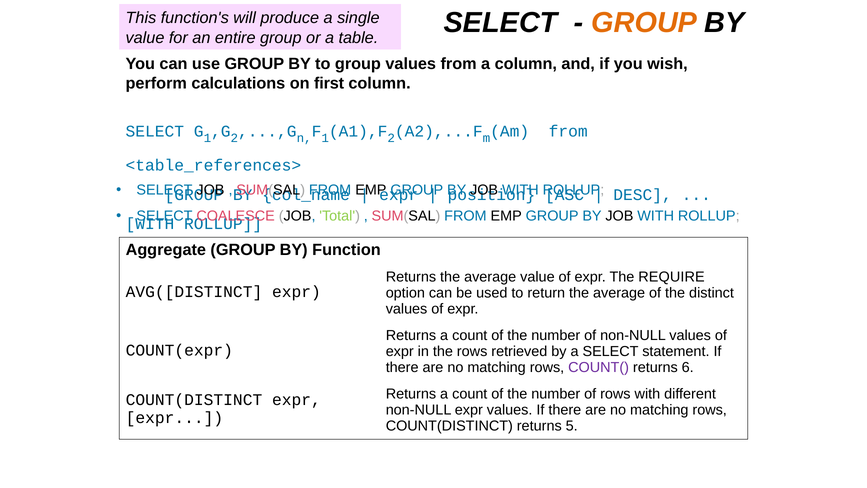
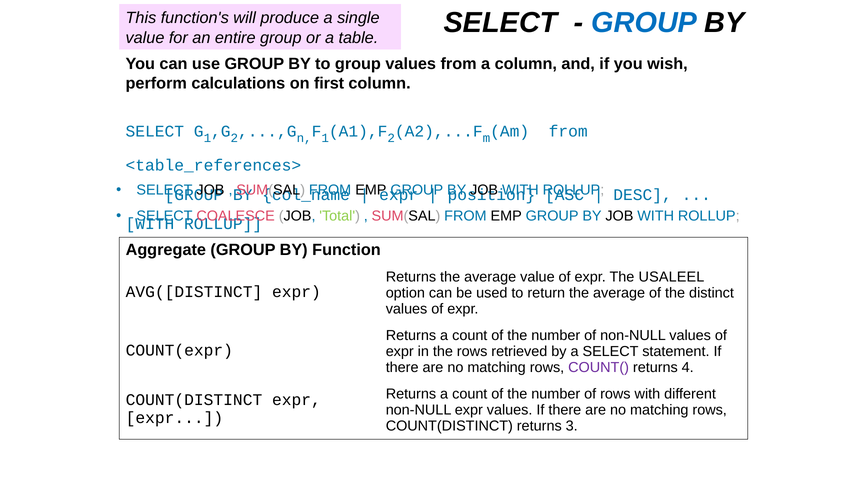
GROUP at (644, 23) colour: orange -> blue
REQUIRE: REQUIRE -> USALEEL
6: 6 -> 4
5: 5 -> 3
